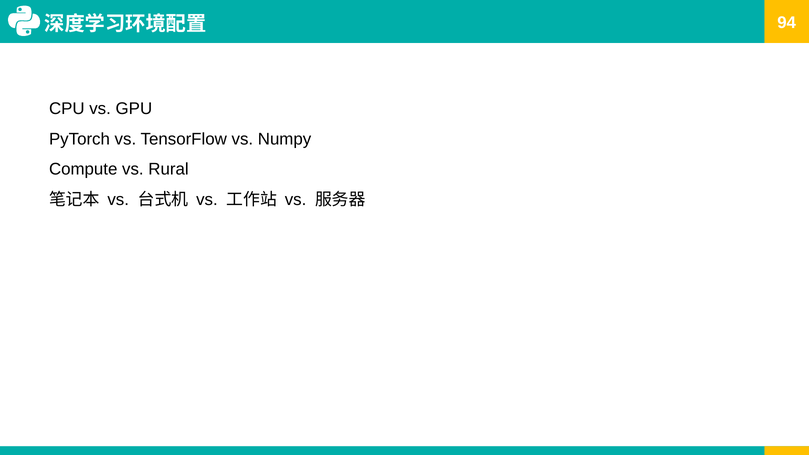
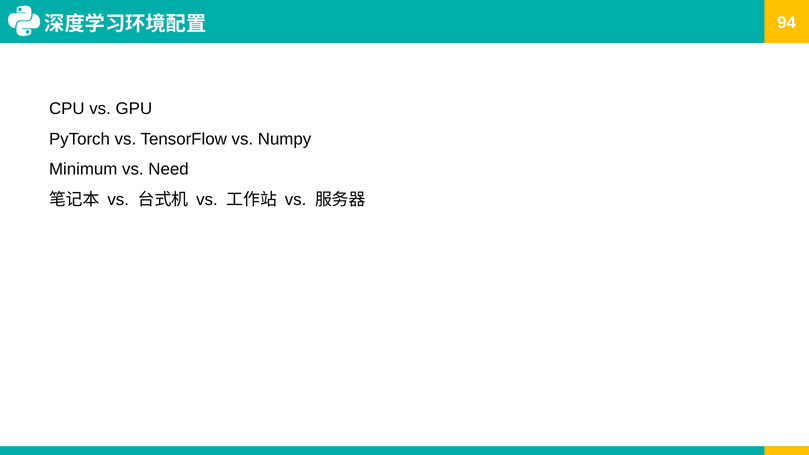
Compute: Compute -> Minimum
Rural: Rural -> Need
